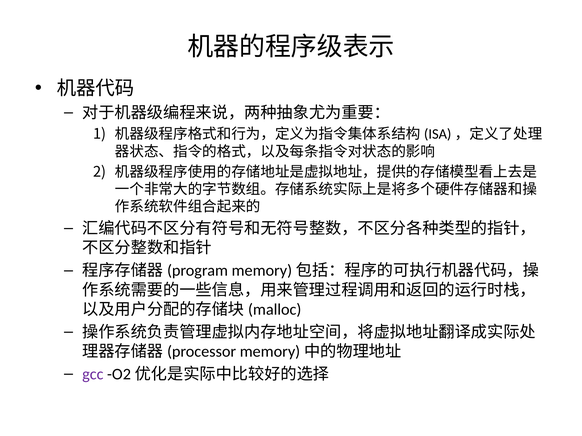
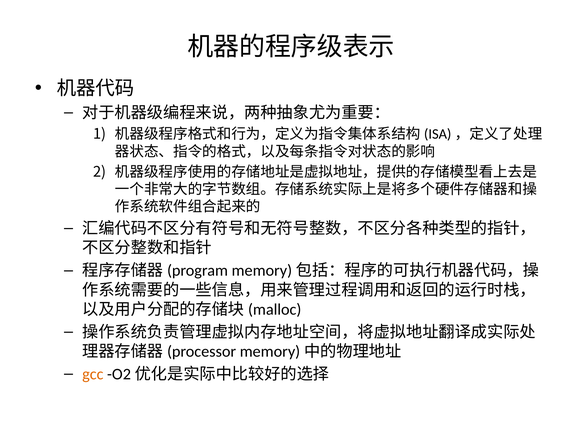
gcc colour: purple -> orange
